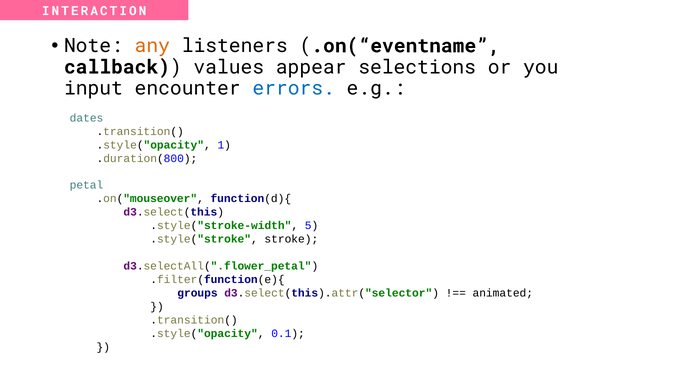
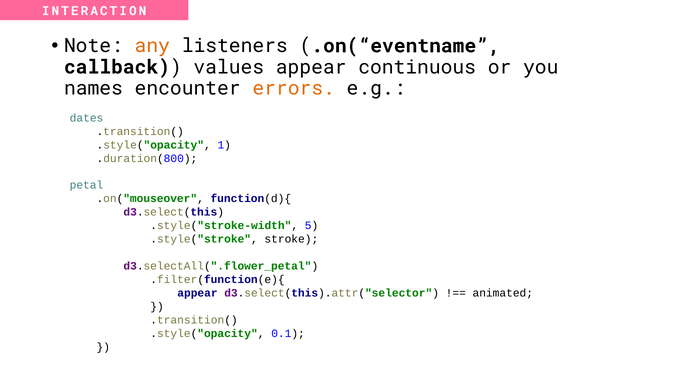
selections: selections -> continuous
input: input -> names
errors colour: blue -> orange
groups at (197, 293): groups -> appear
